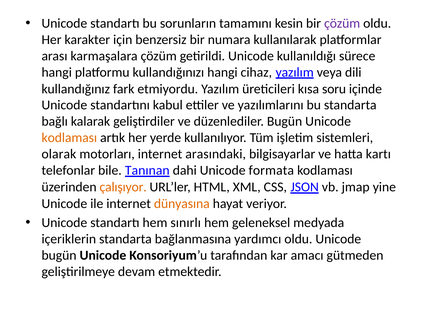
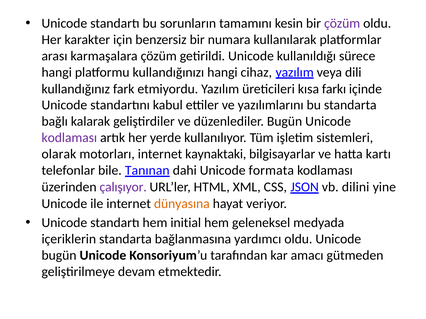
soru: soru -> farkı
kodlaması at (69, 138) colour: orange -> purple
arasındaki: arasındaki -> kaynaktaki
çalışıyor colour: orange -> purple
jmap: jmap -> dilini
sınırlı: sınırlı -> initial
